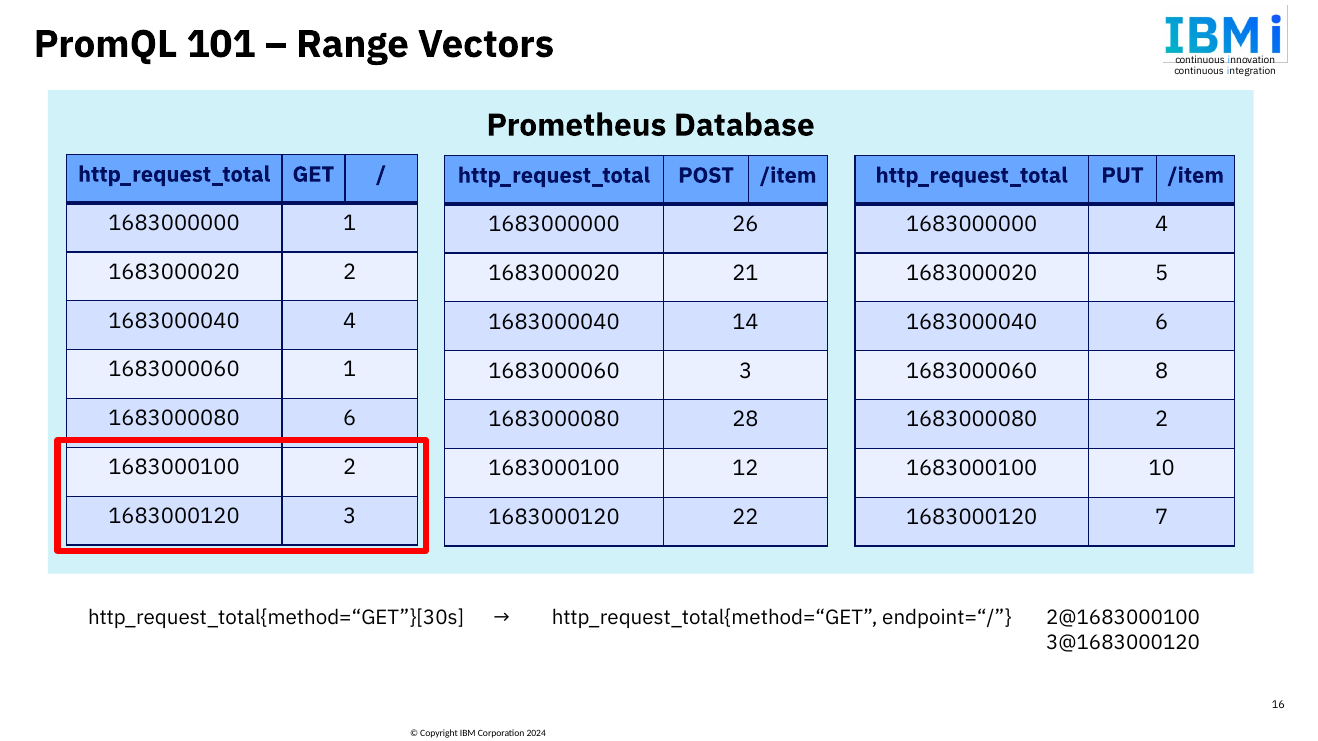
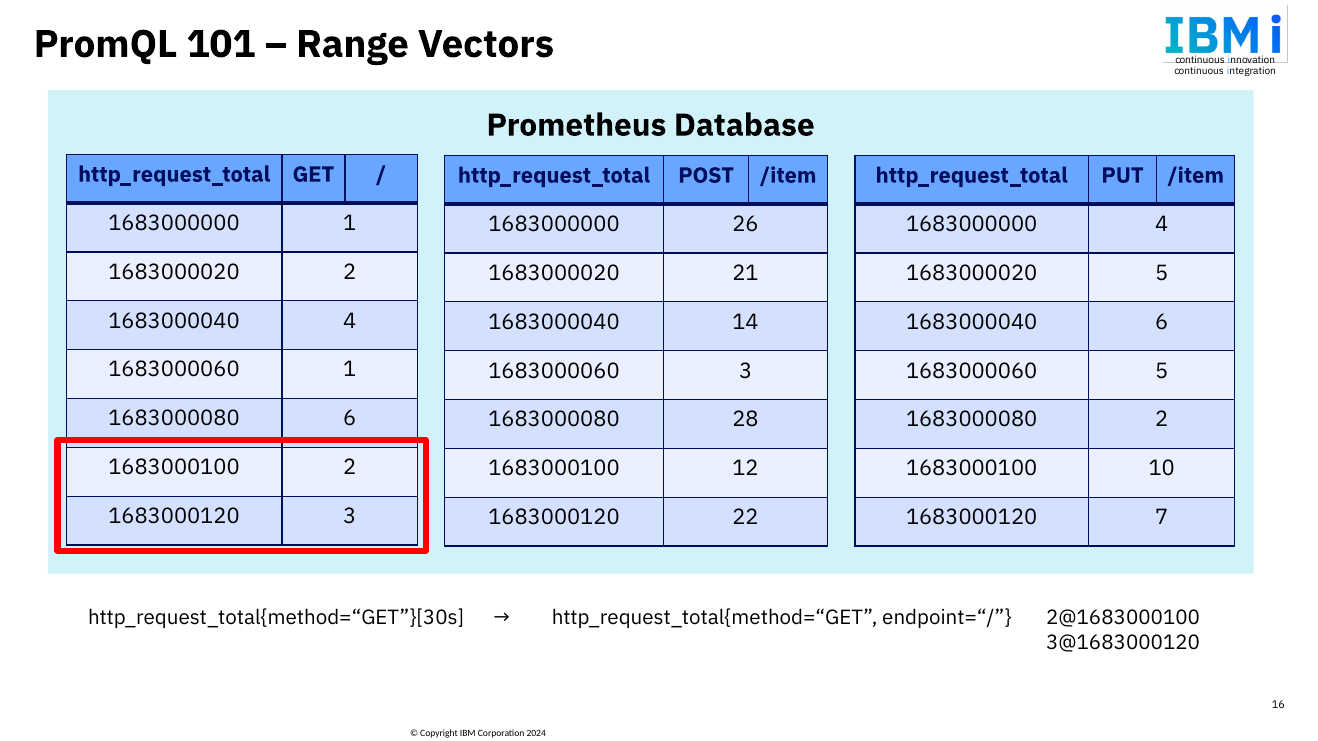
1683000060 8: 8 -> 5
